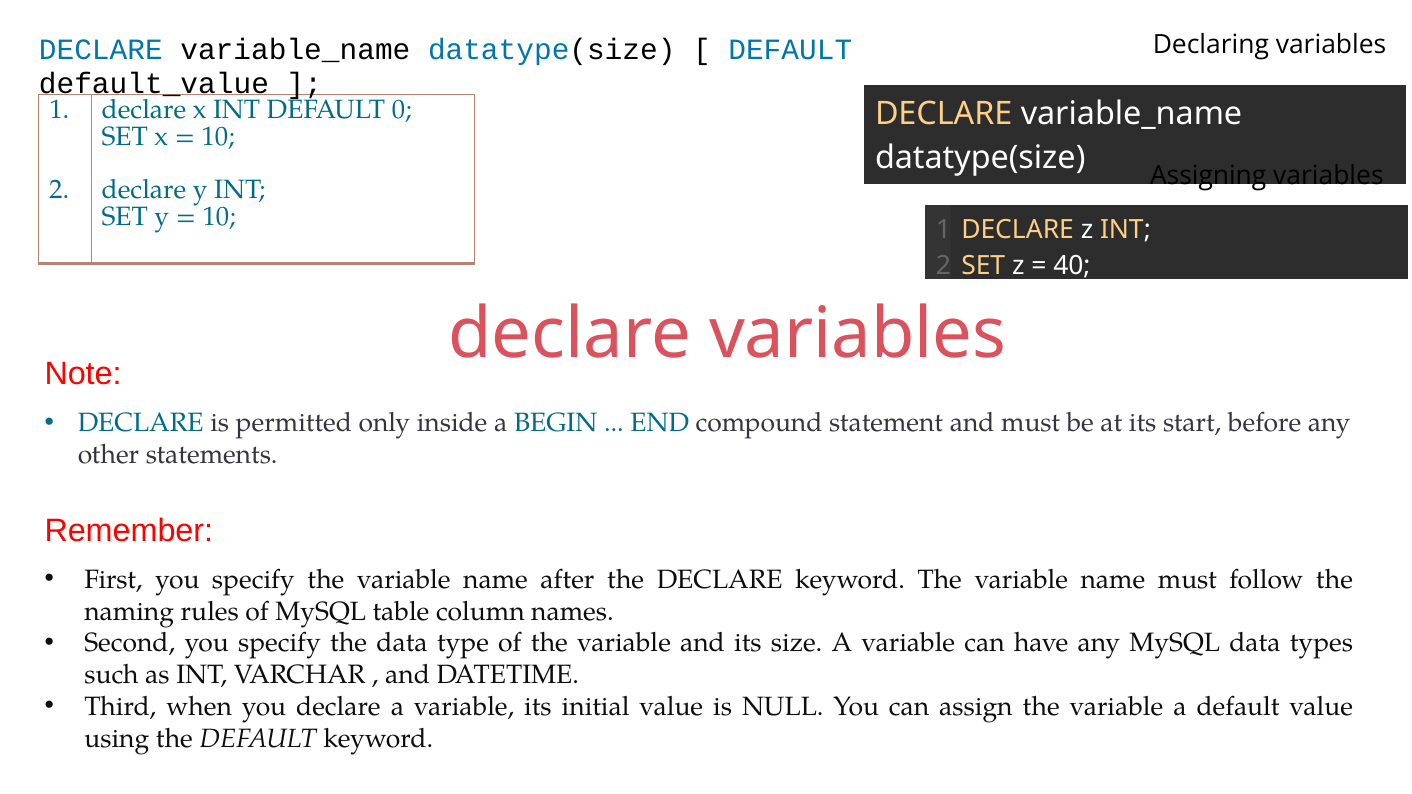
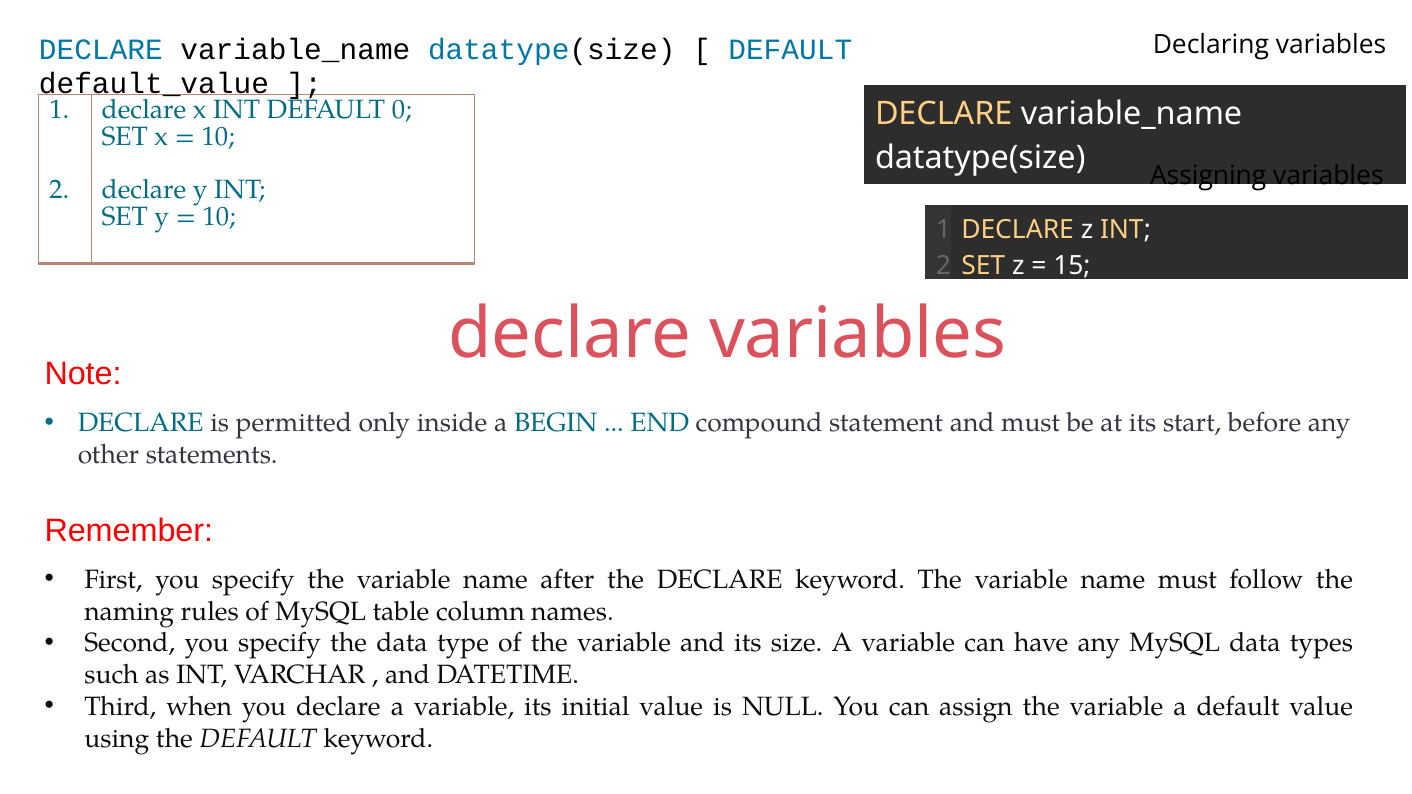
40: 40 -> 15
